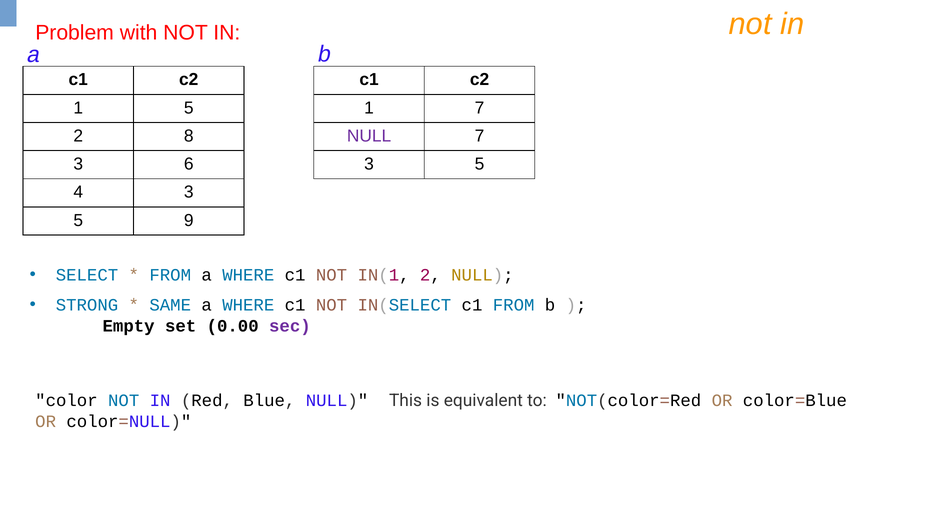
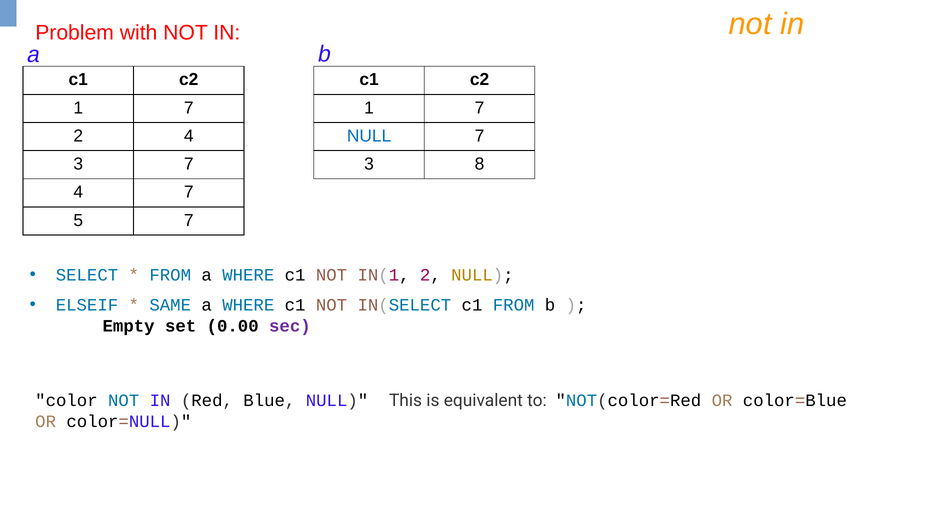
5 at (189, 108): 5 -> 7
2 8: 8 -> 4
NULL at (369, 136) colour: purple -> blue
3 6: 6 -> 7
5 at (480, 164): 5 -> 8
4 3: 3 -> 7
5 9: 9 -> 7
STRONG: STRONG -> ELSEIF
